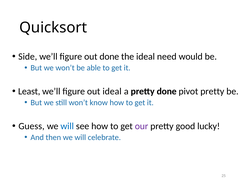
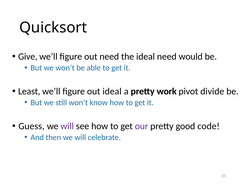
Side: Side -> Give
out done: done -> need
pretty done: done -> work
pivot pretty: pretty -> divide
will at (67, 126) colour: blue -> purple
lucky: lucky -> code
